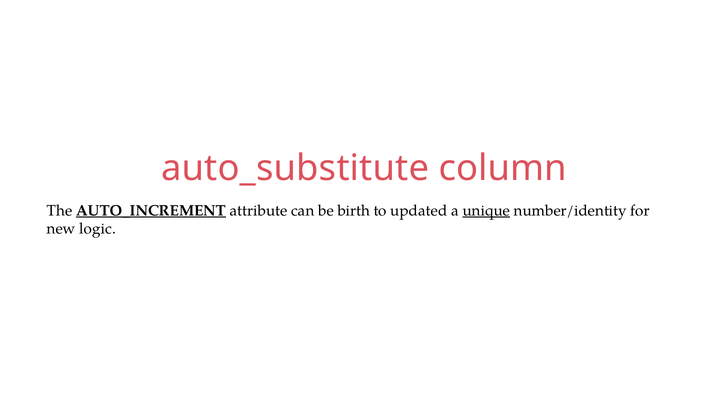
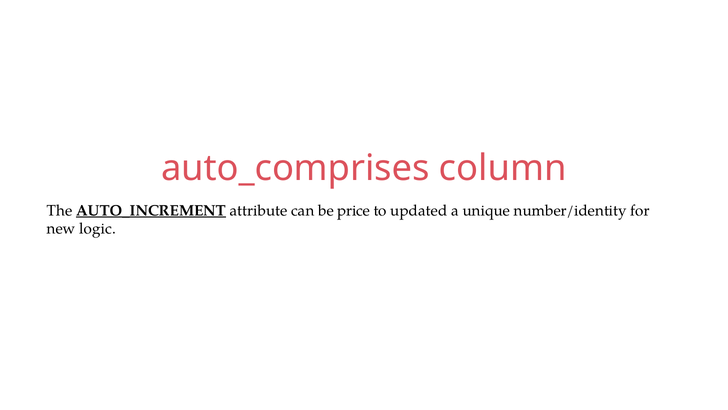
auto_substitute: auto_substitute -> auto_comprises
birth: birth -> price
unique underline: present -> none
